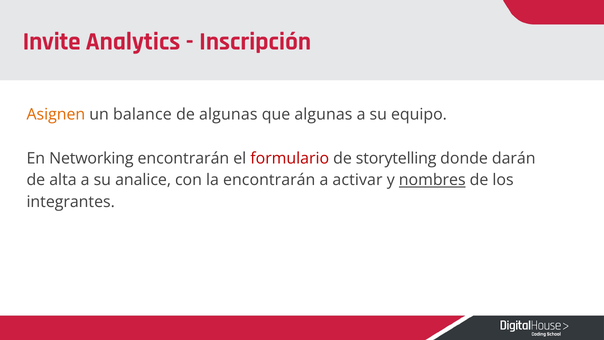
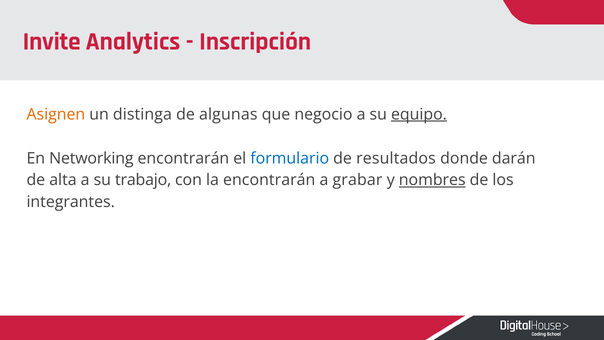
balance: balance -> distinga
que algunas: algunas -> negocio
equipo underline: none -> present
formulario colour: red -> blue
storytelling: storytelling -> resultados
analice: analice -> trabajo
activar: activar -> grabar
